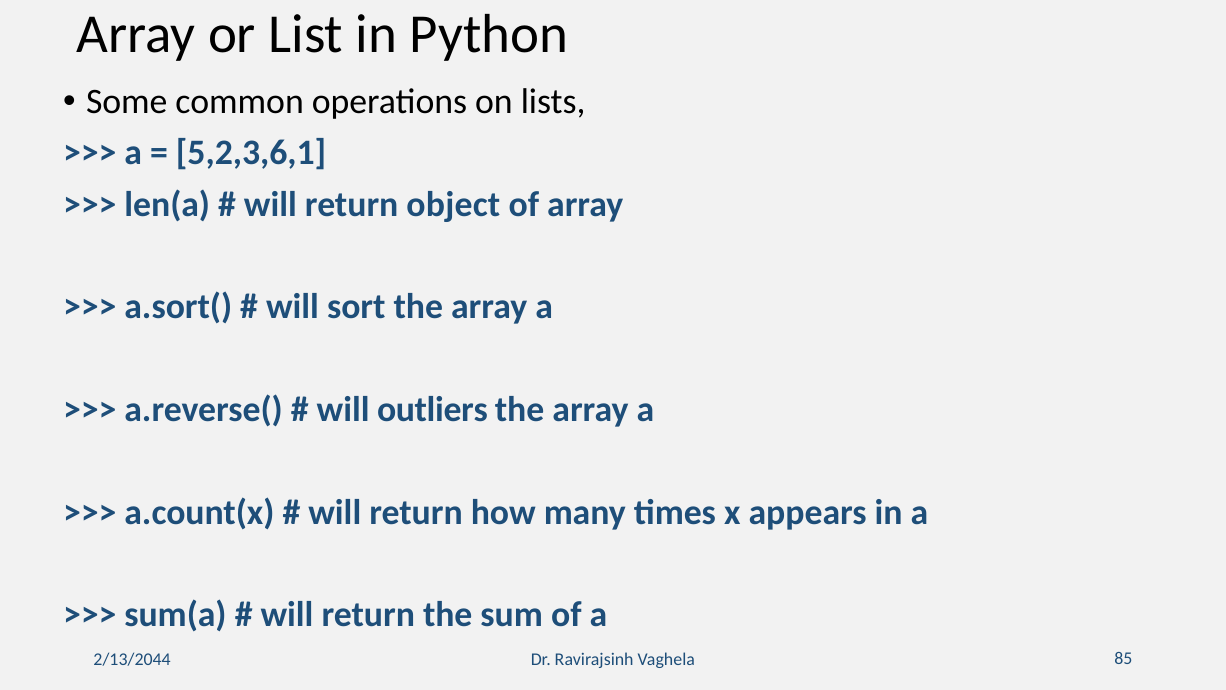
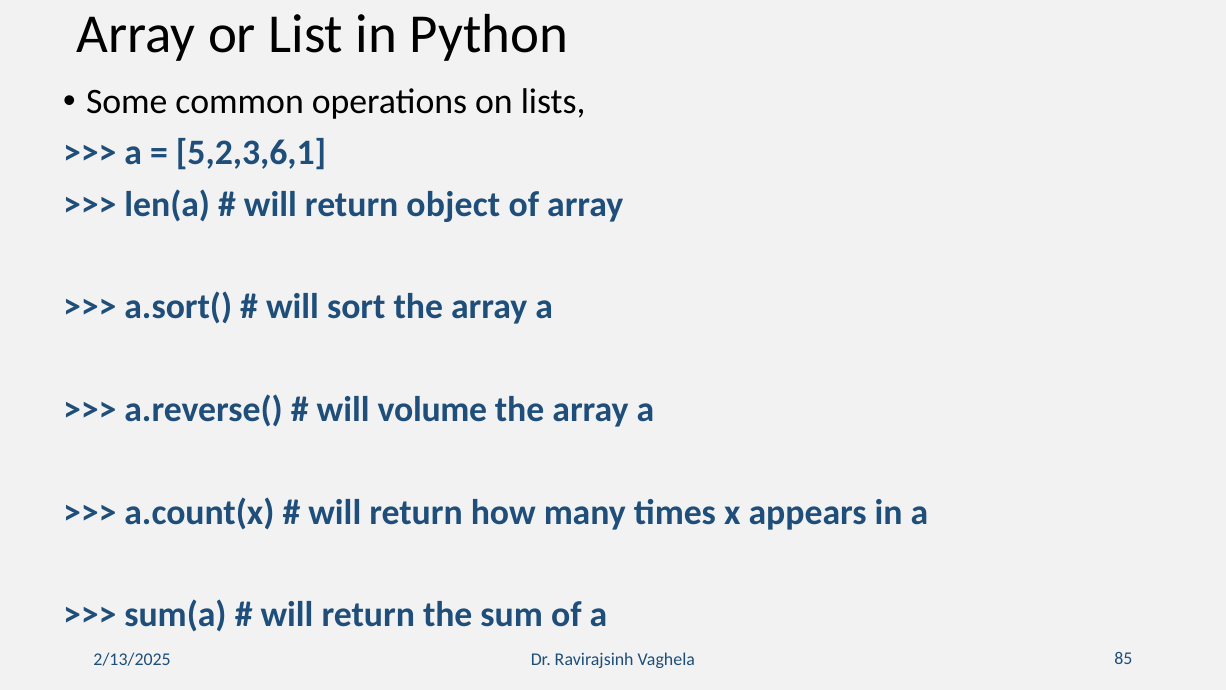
outliers: outliers -> volume
2/13/2044: 2/13/2044 -> 2/13/2025
